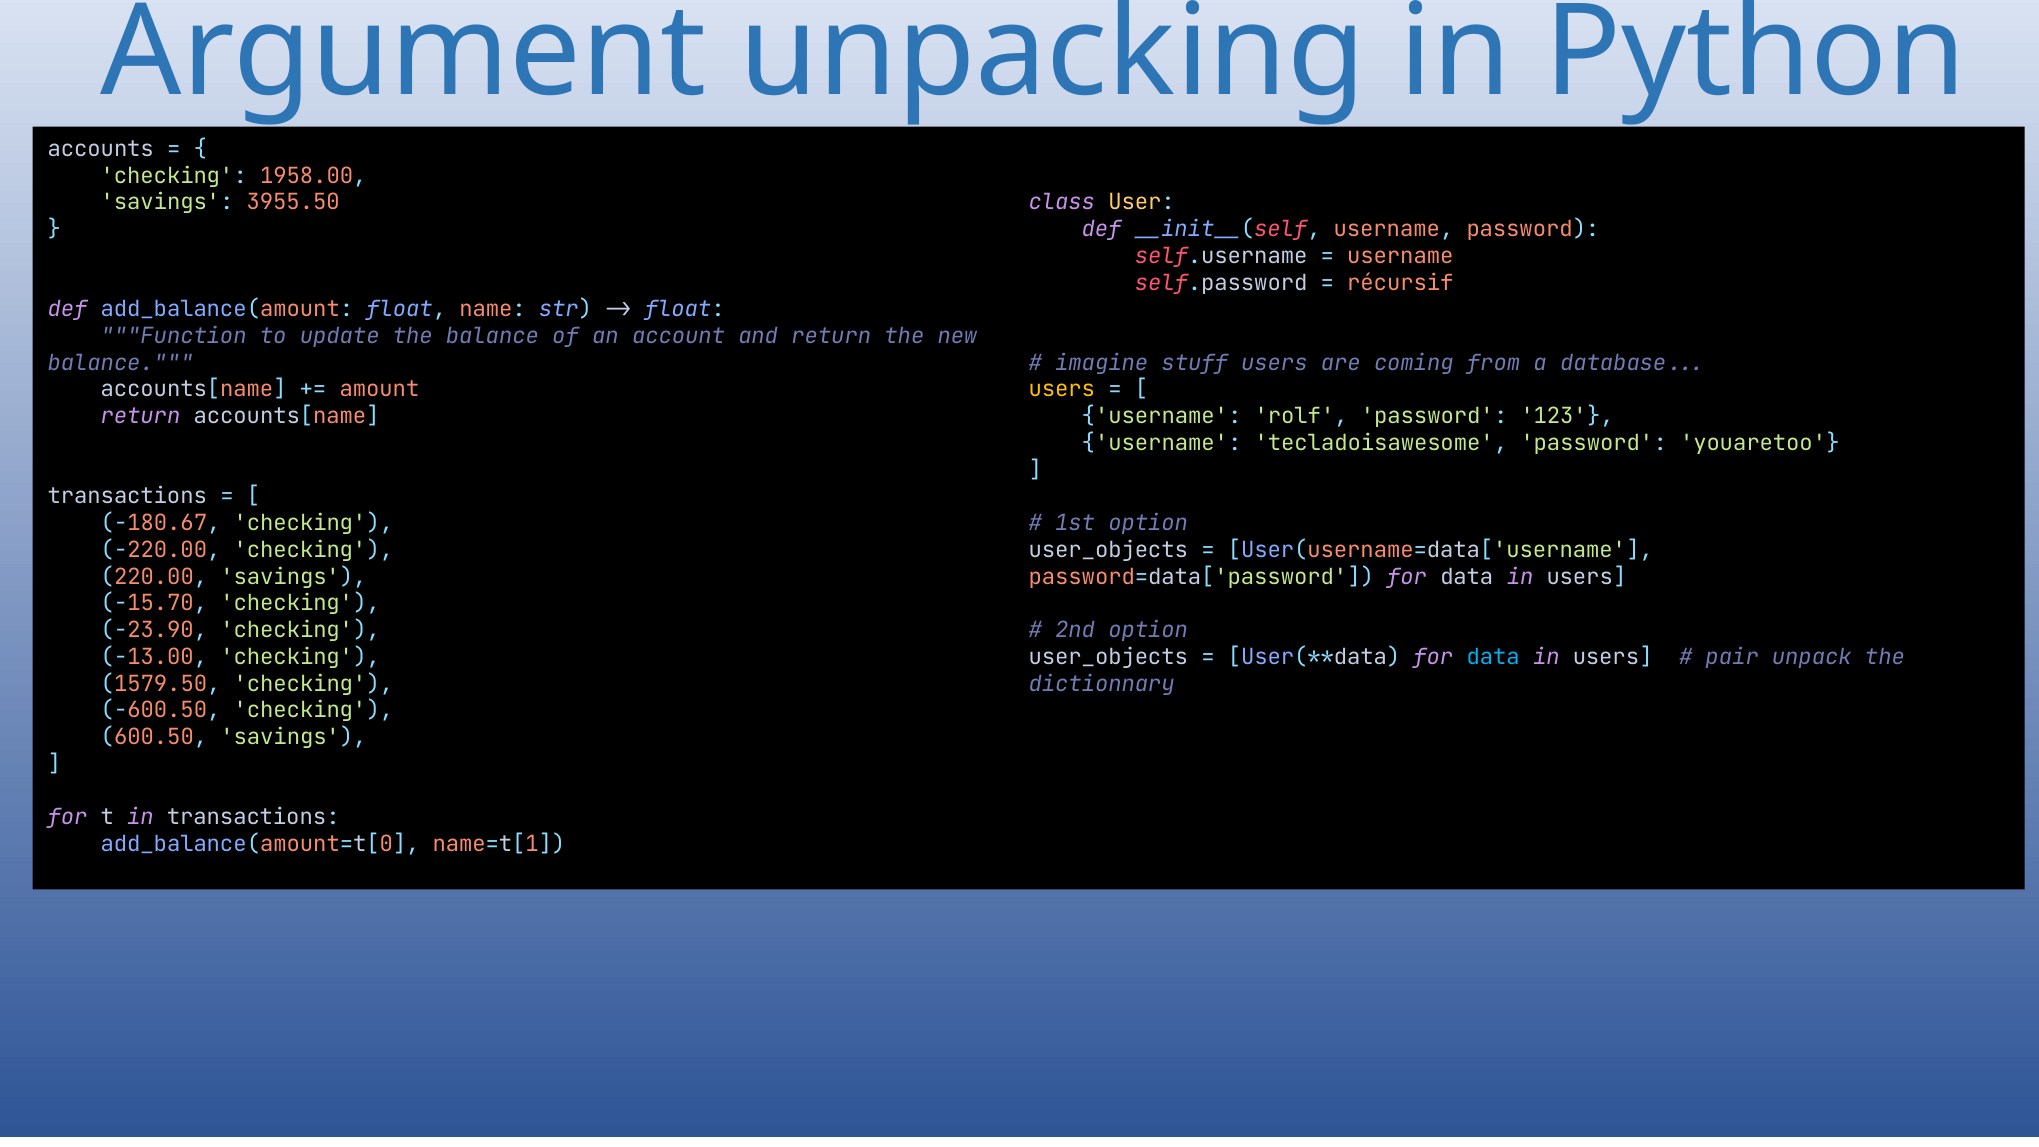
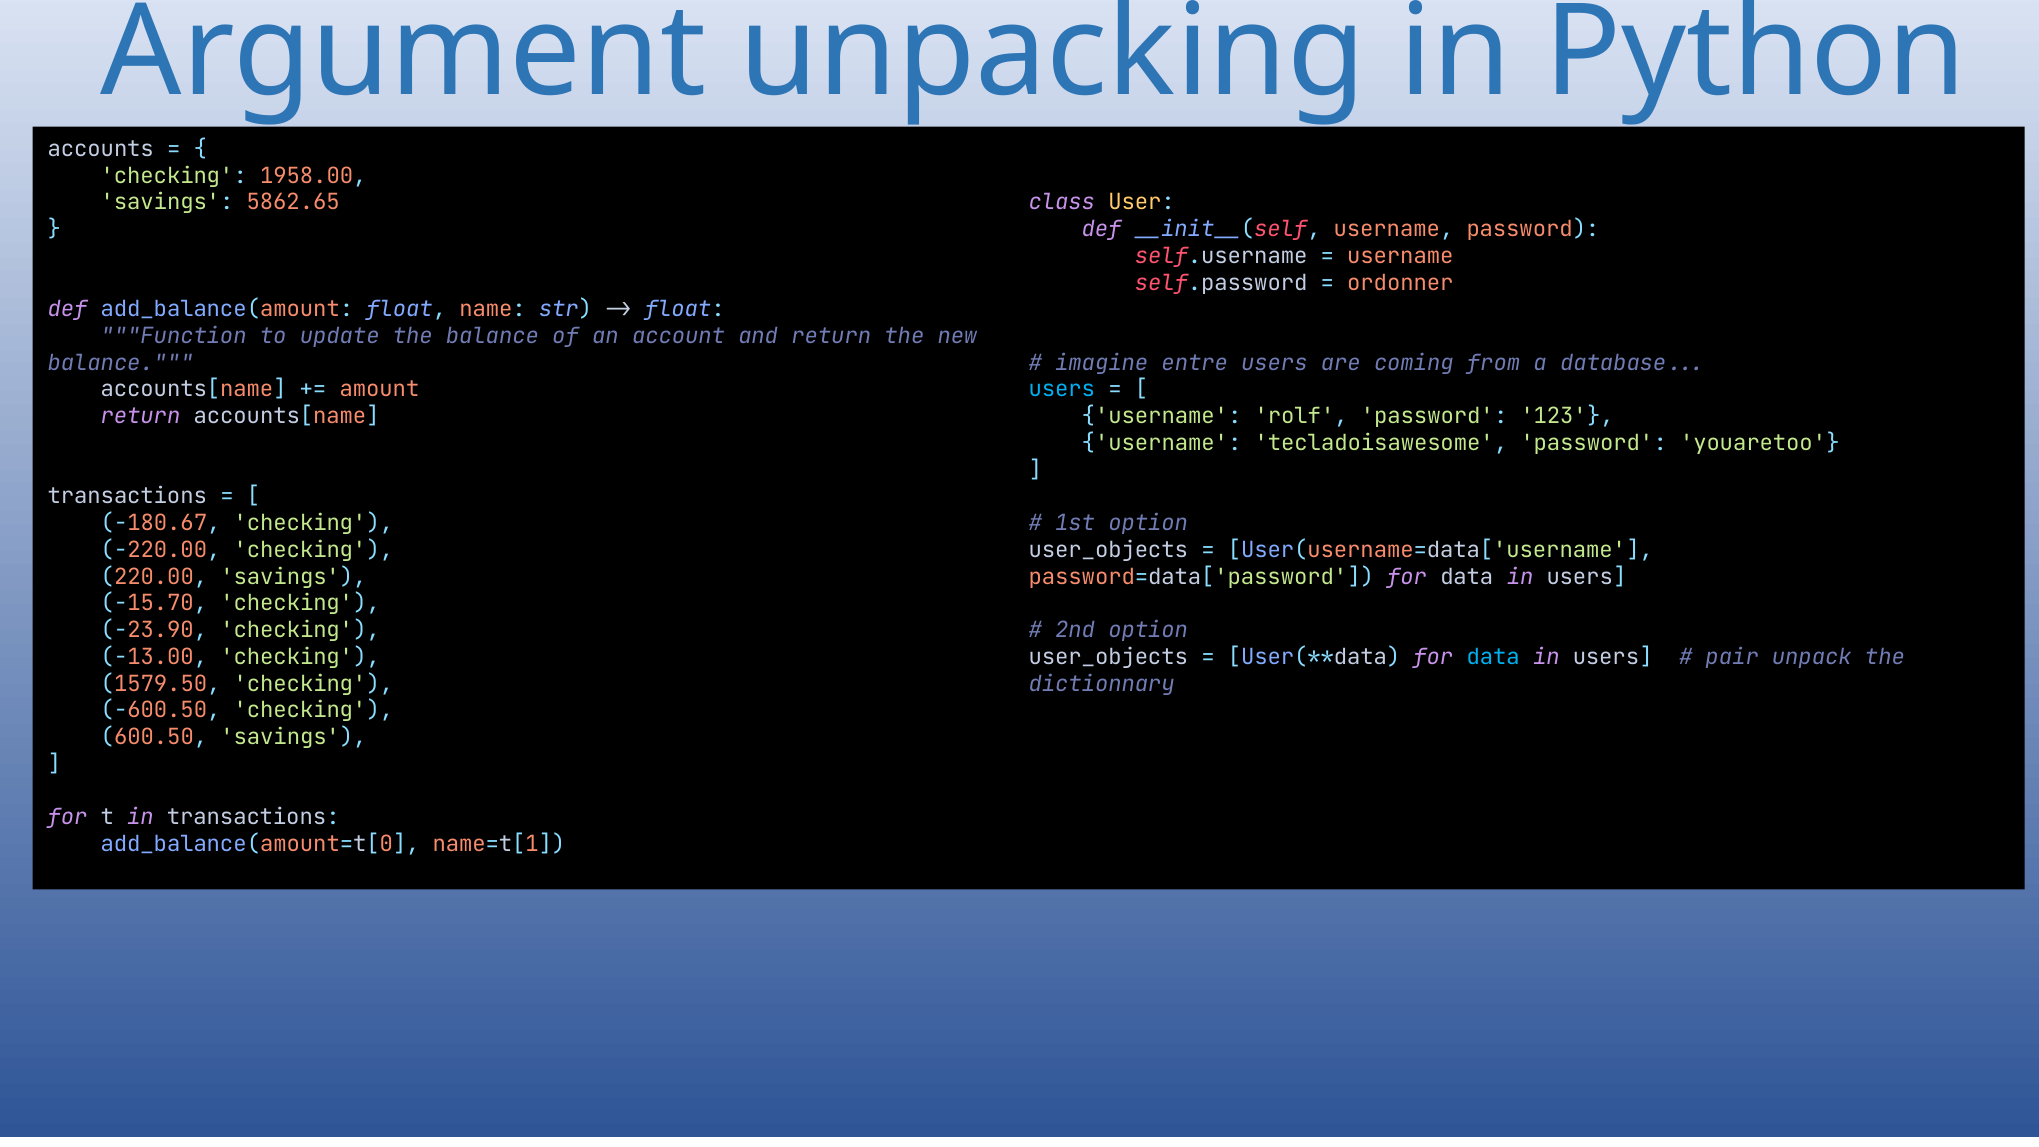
3955.50: 3955.50 -> 5862.65
récursif: récursif -> ordonner
stuff: stuff -> entre
users at (1062, 390) colour: yellow -> light blue
